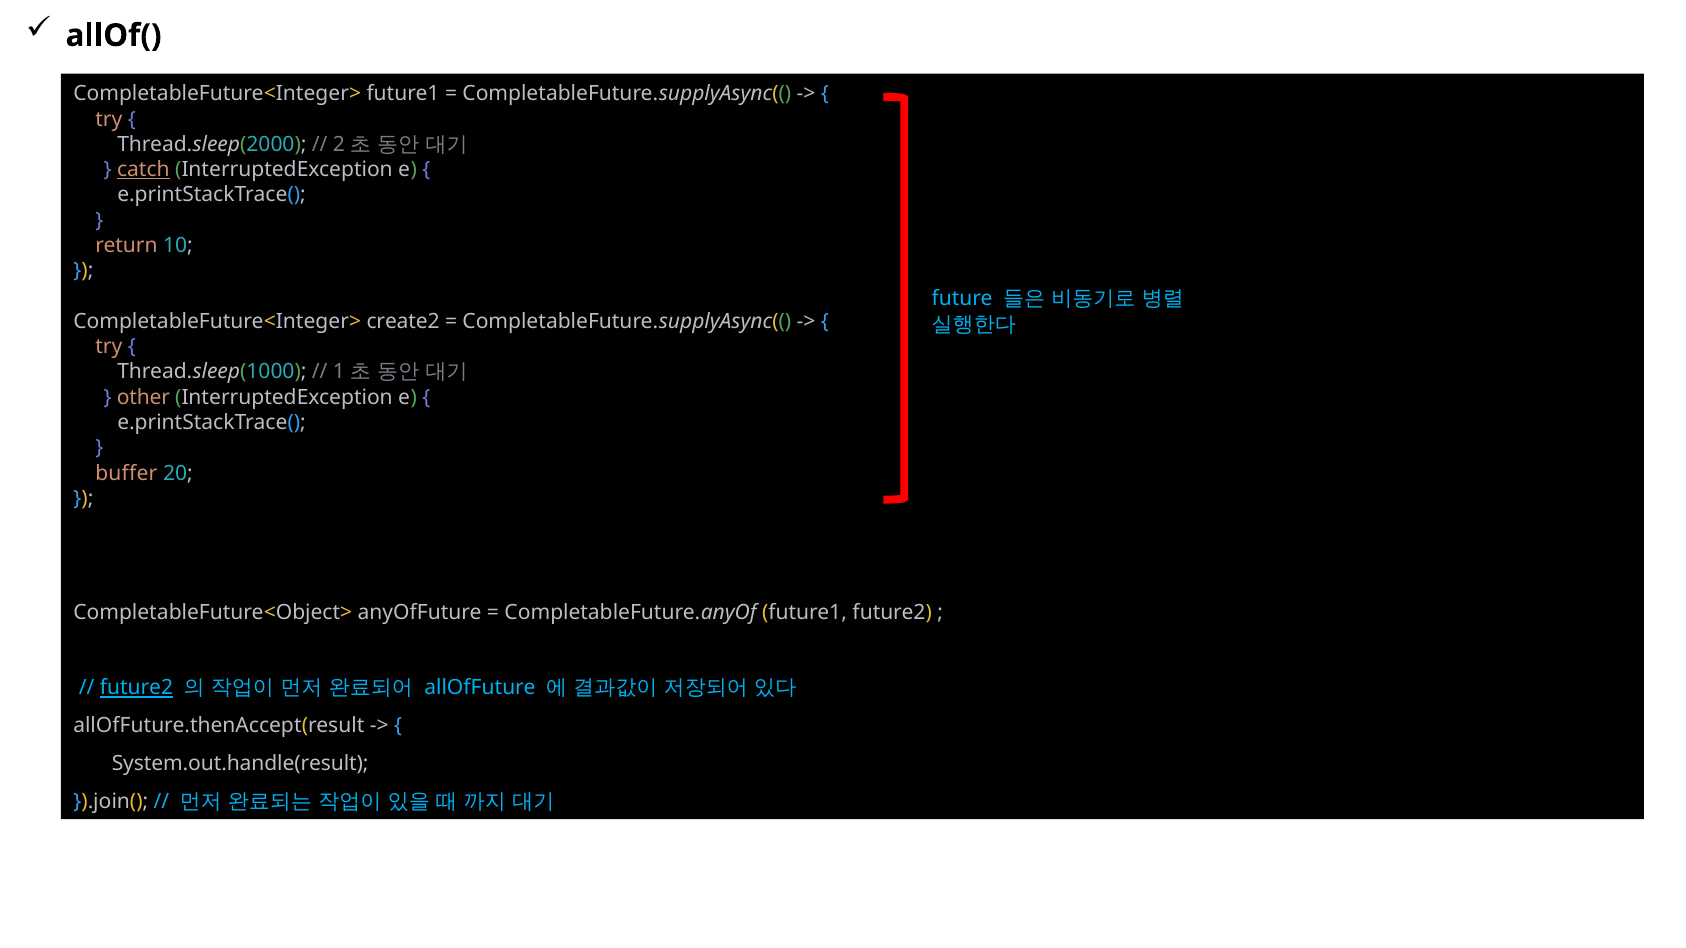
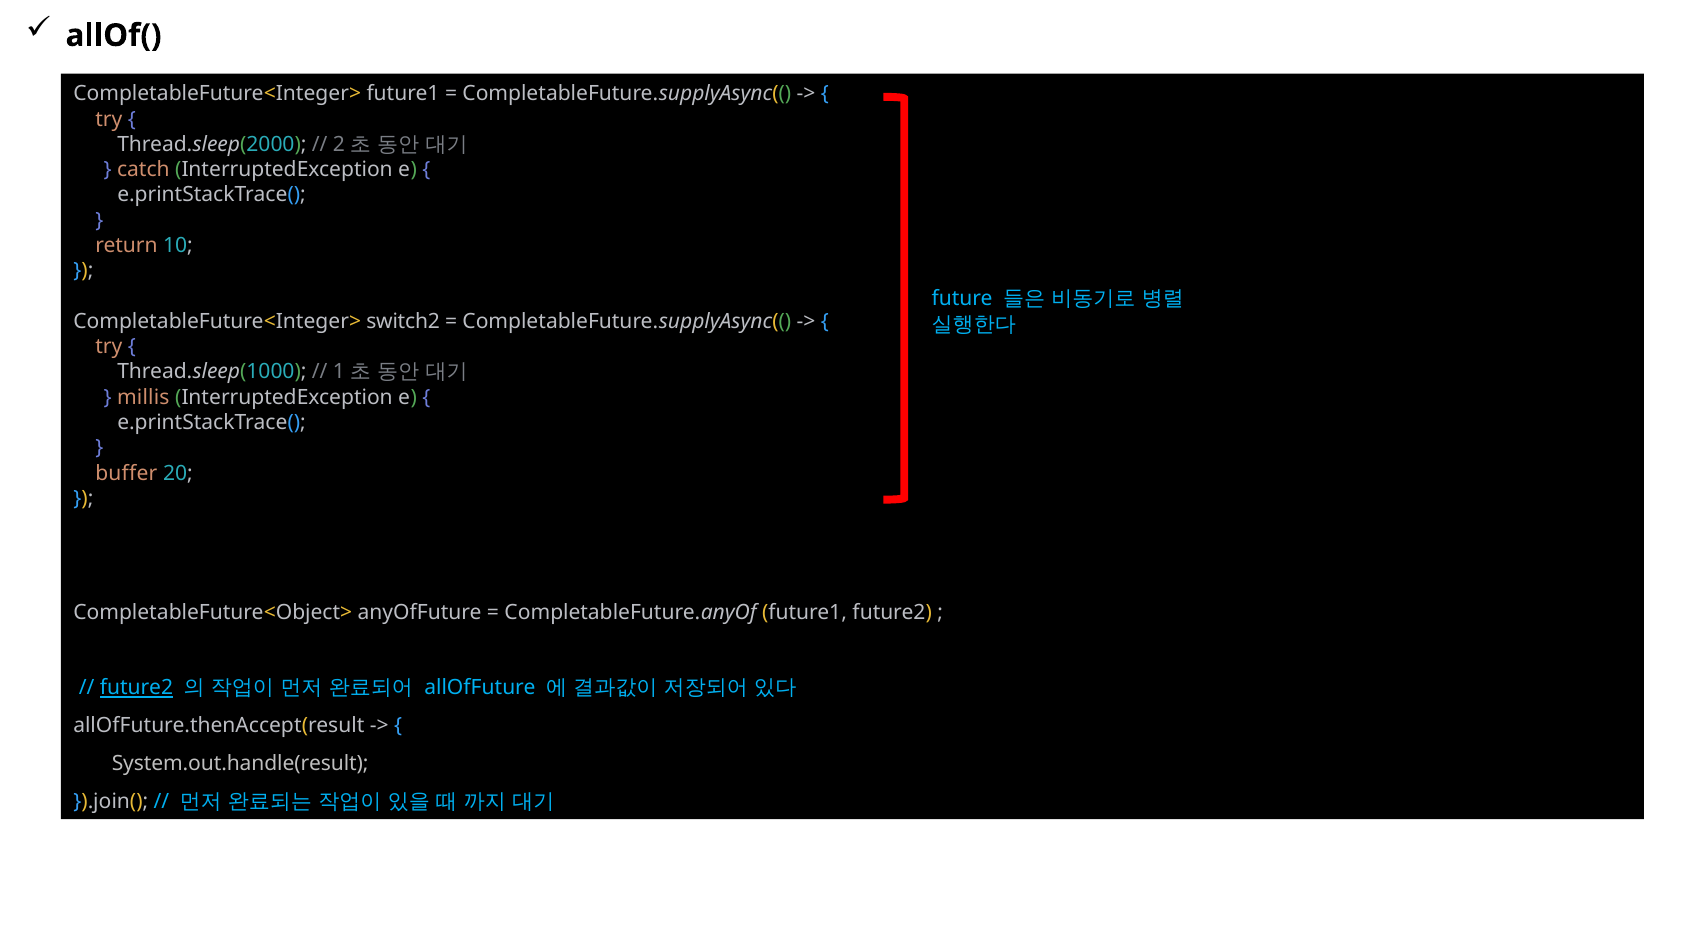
catch underline: present -> none
create2: create2 -> switch2
other: other -> millis
